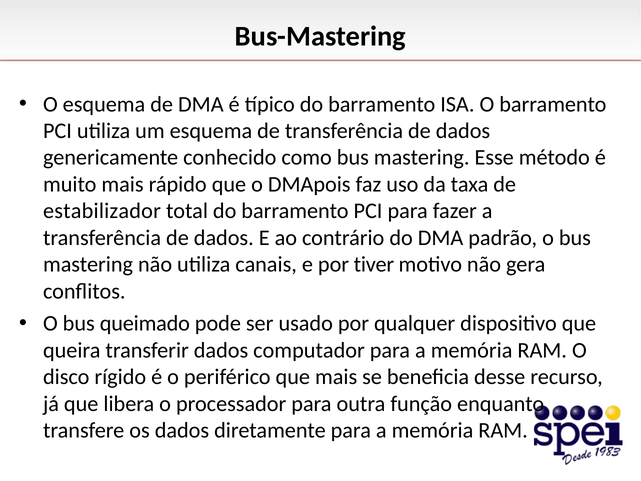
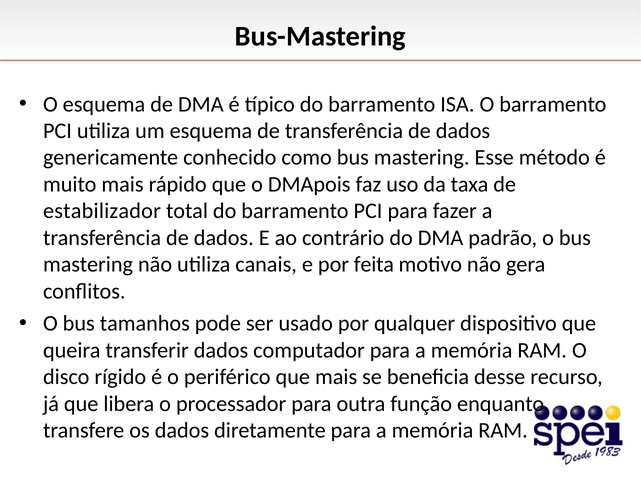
tiver: tiver -> feita
queimado: queimado -> tamanhos
